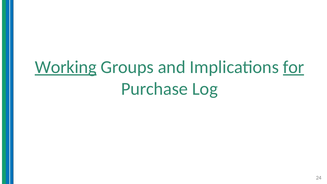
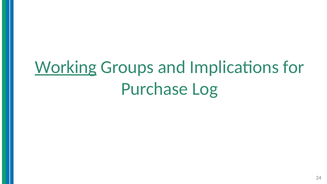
for underline: present -> none
